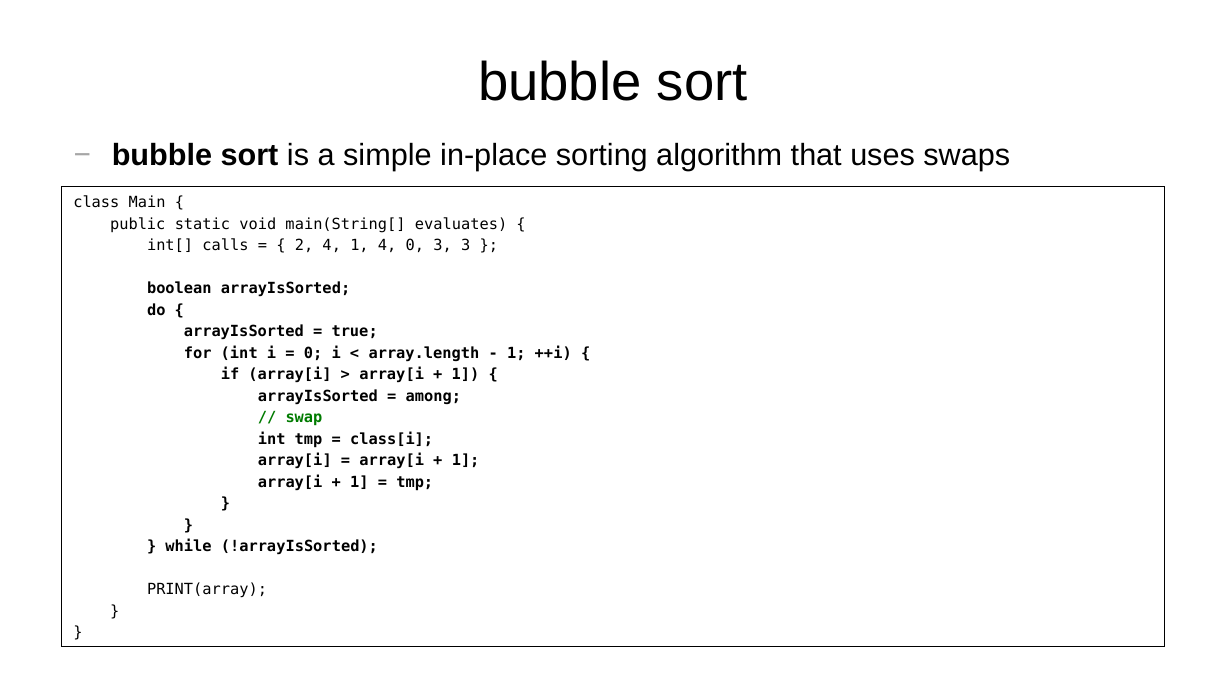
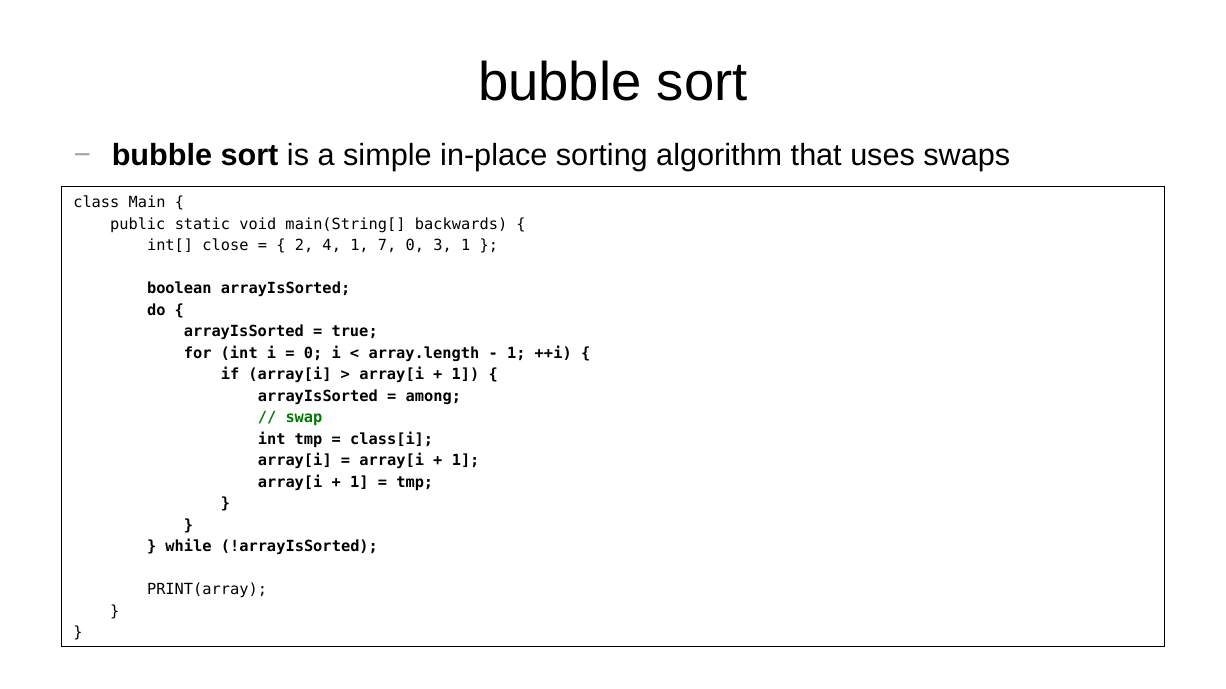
evaluates: evaluates -> backwards
calls: calls -> close
1 4: 4 -> 7
3 3: 3 -> 1
